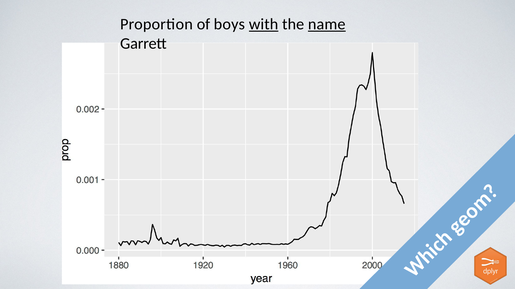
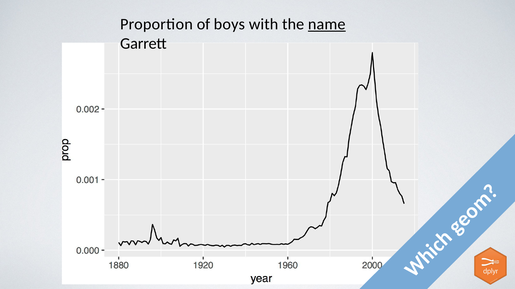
with underline: present -> none
